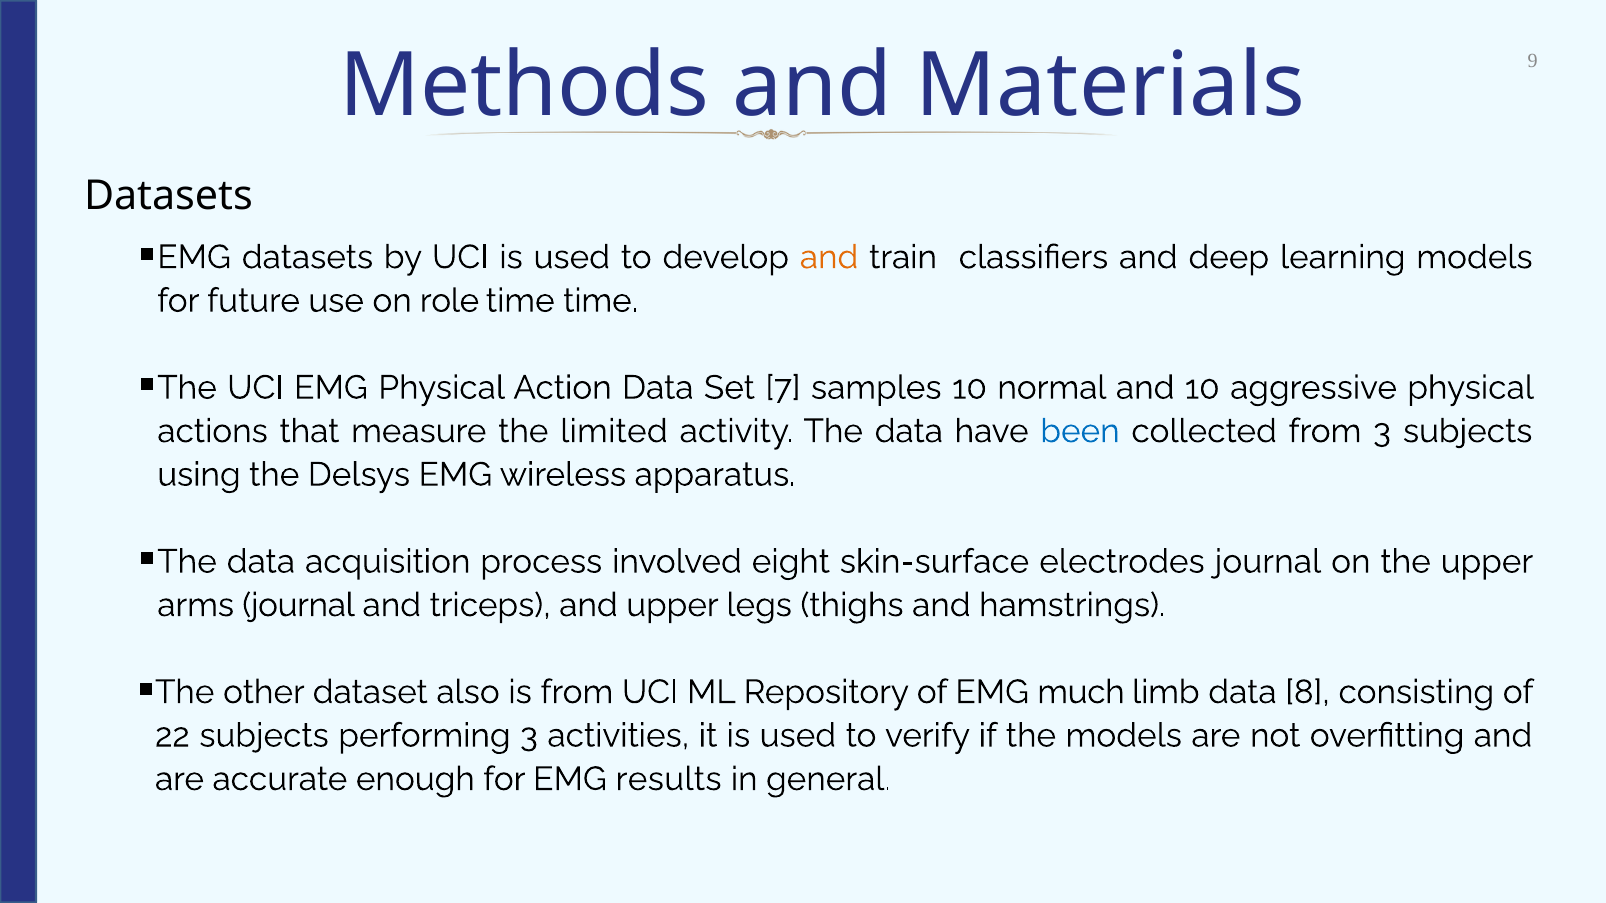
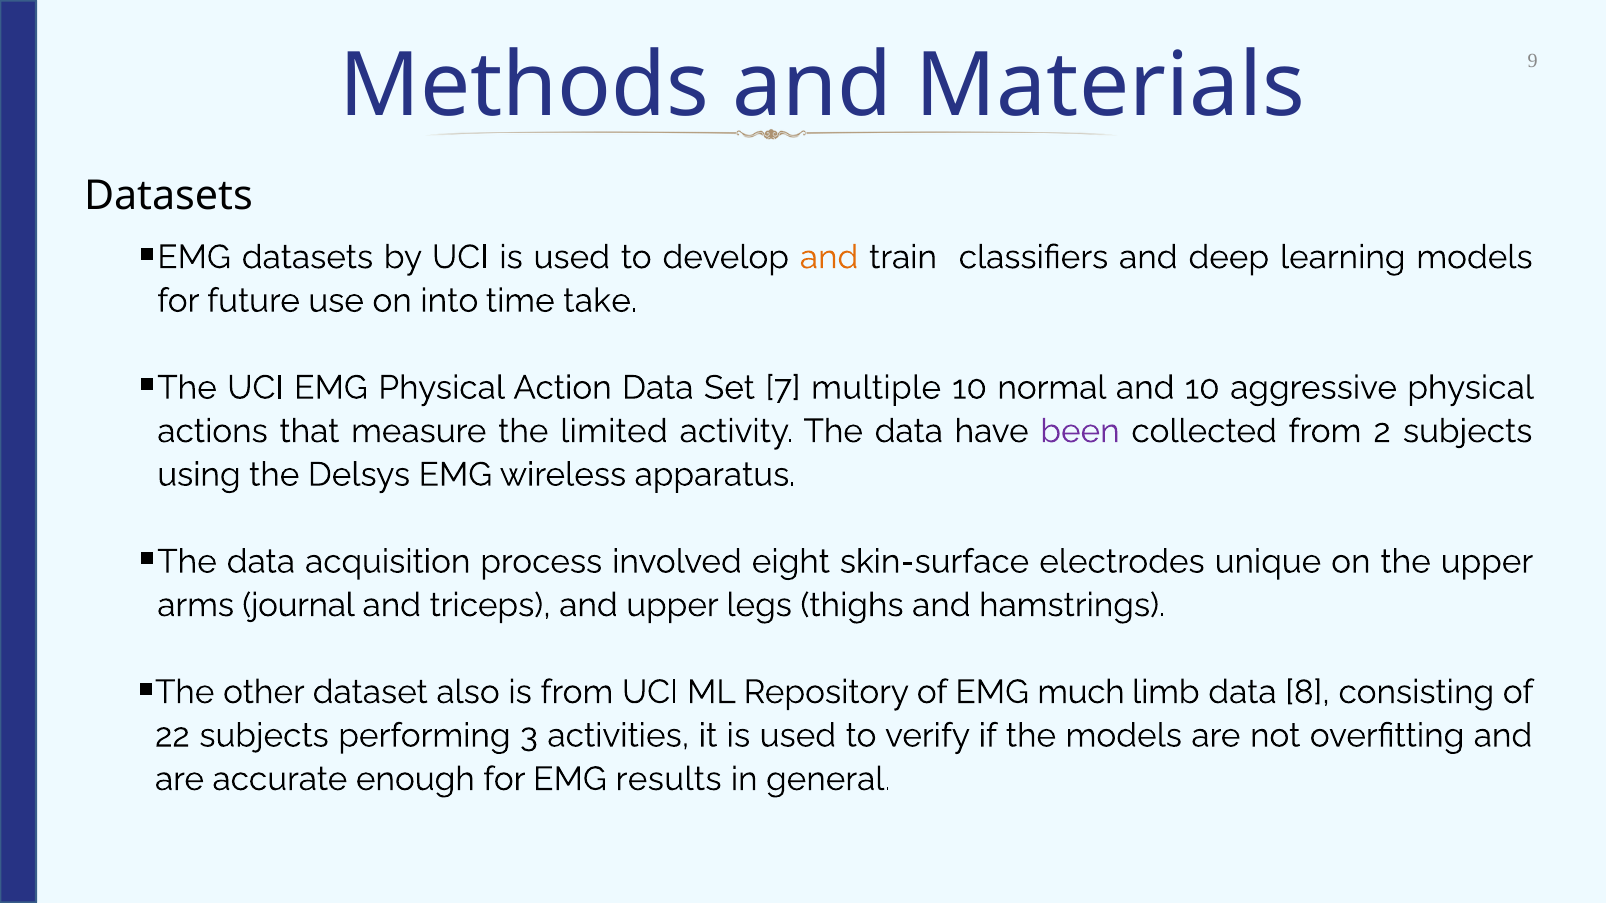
role: role -> into
time time: time -> take
samples: samples -> multiple
been colour: blue -> purple
from 3: 3 -> 2
electrodes journal: journal -> unique
